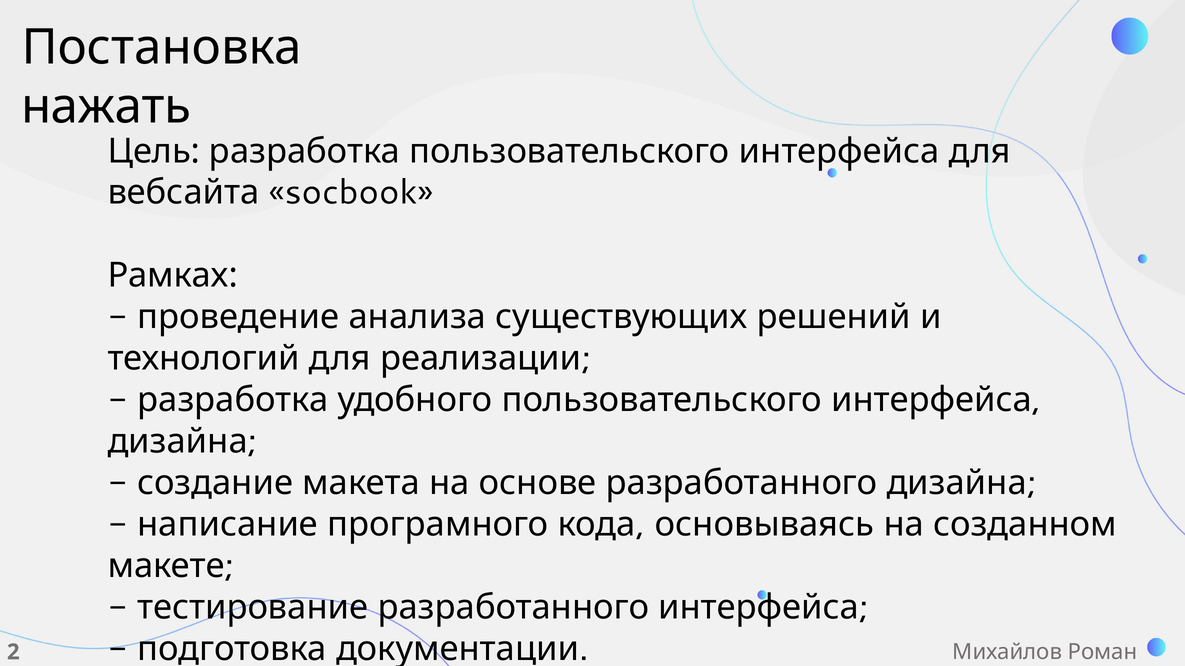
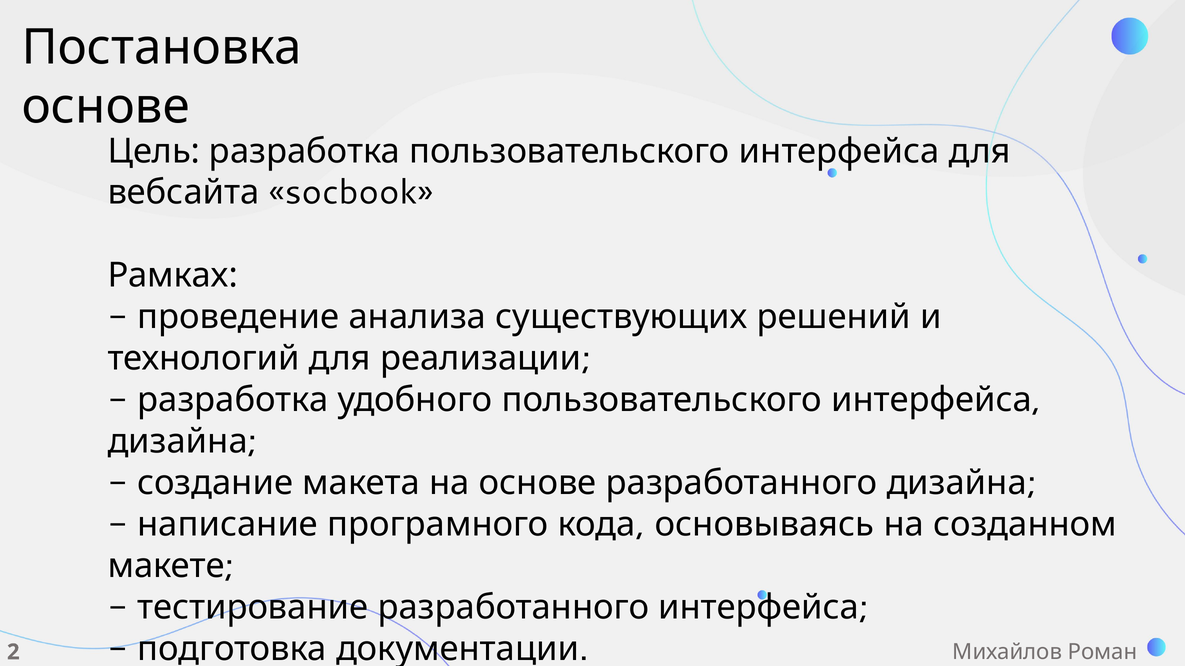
нажать at (106, 107): нажать -> основе
